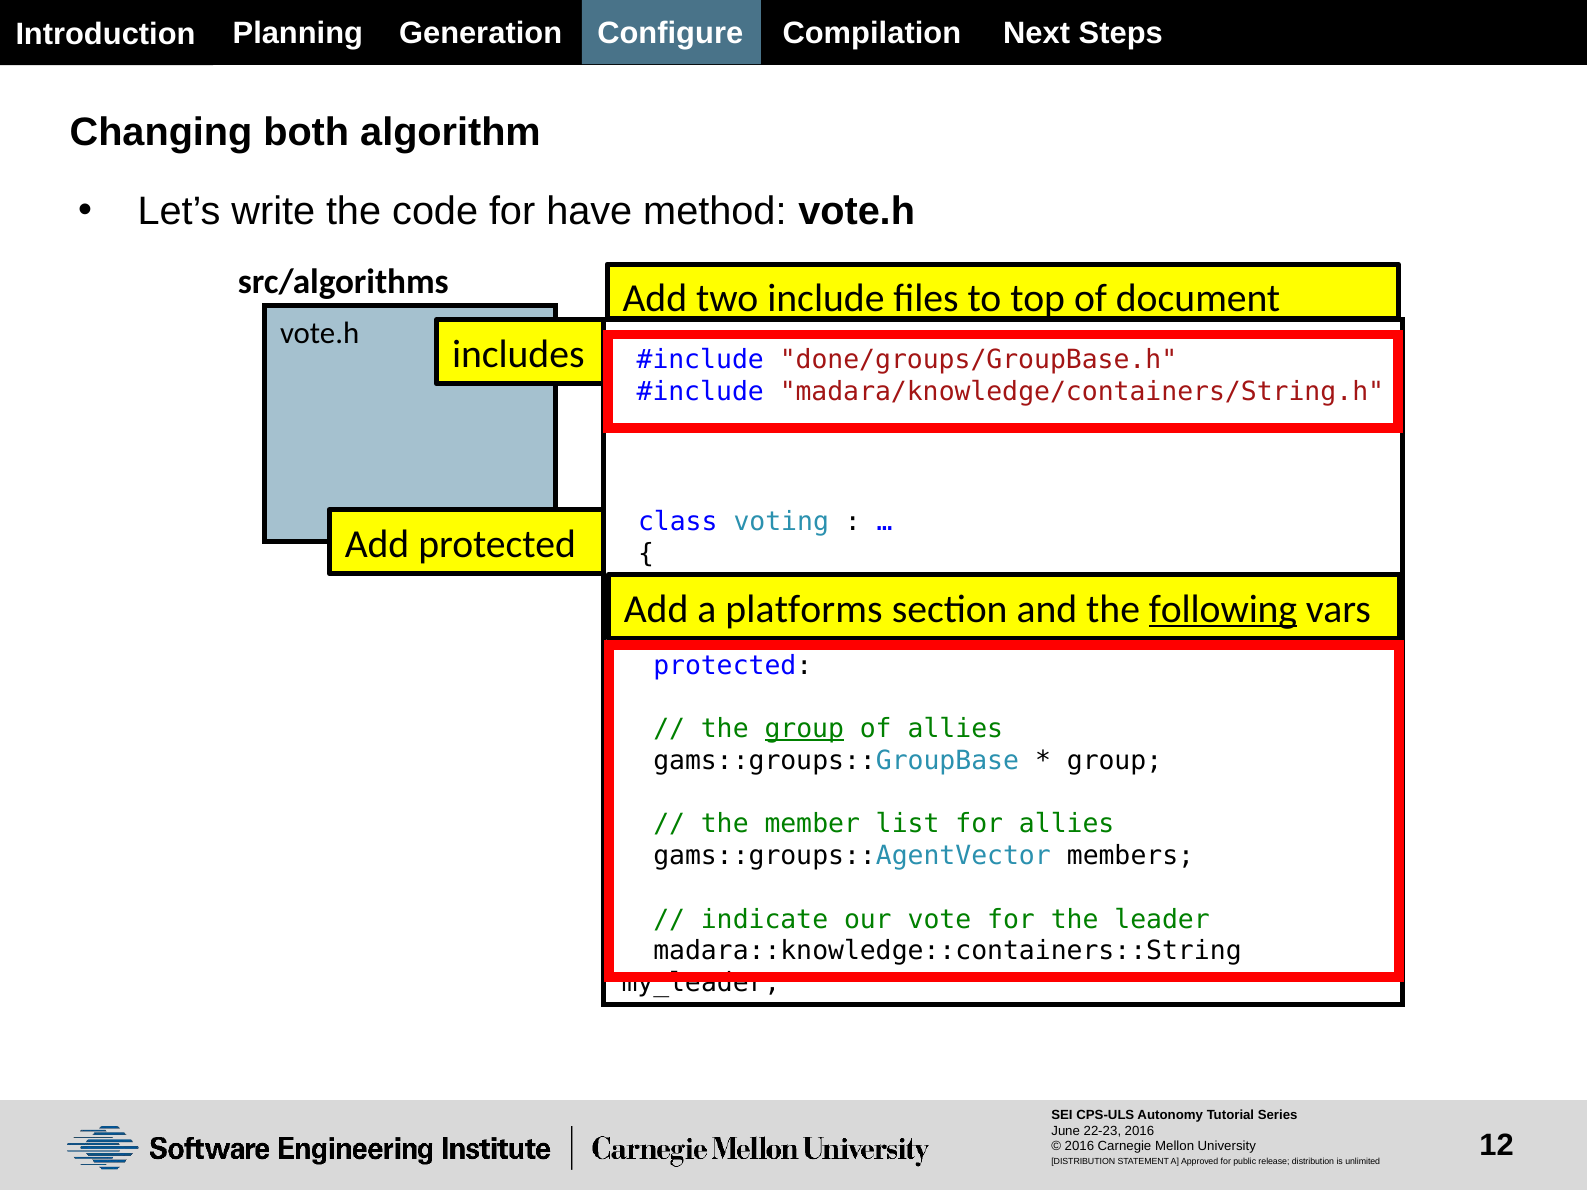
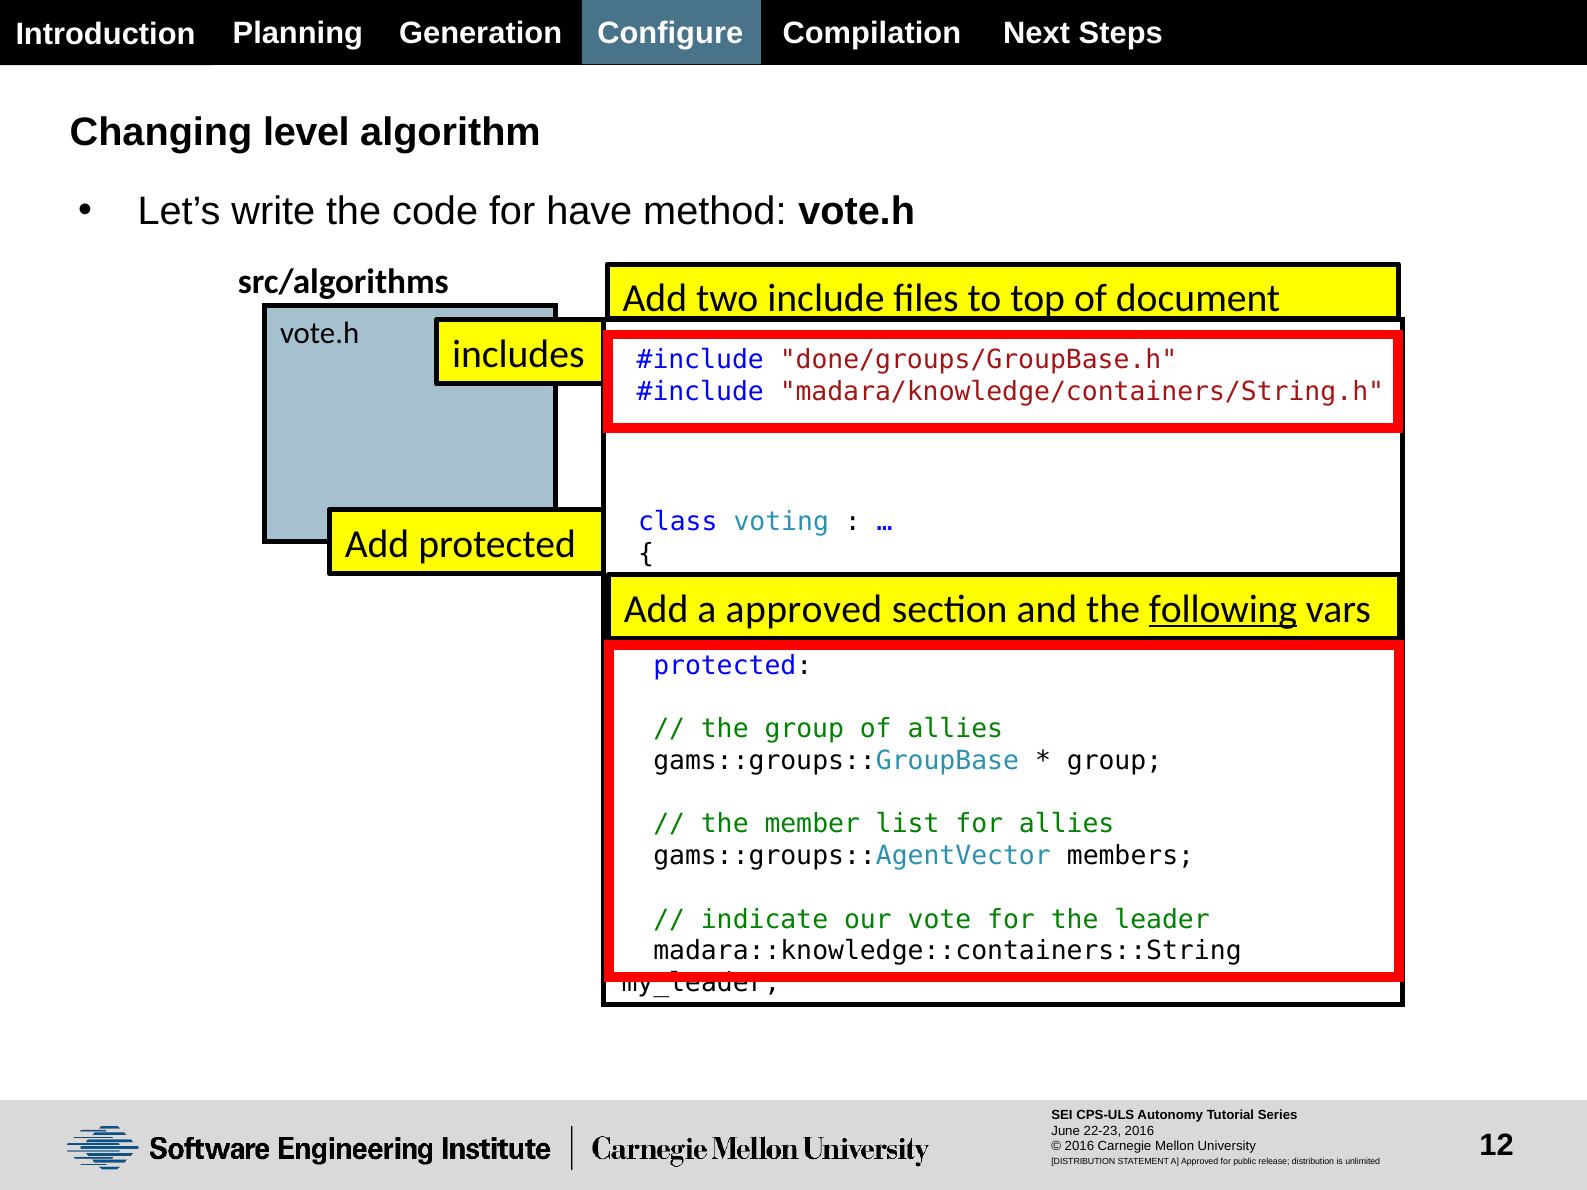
both: both -> level
Add a platforms: platforms -> approved
group at (804, 729) underline: present -> none
